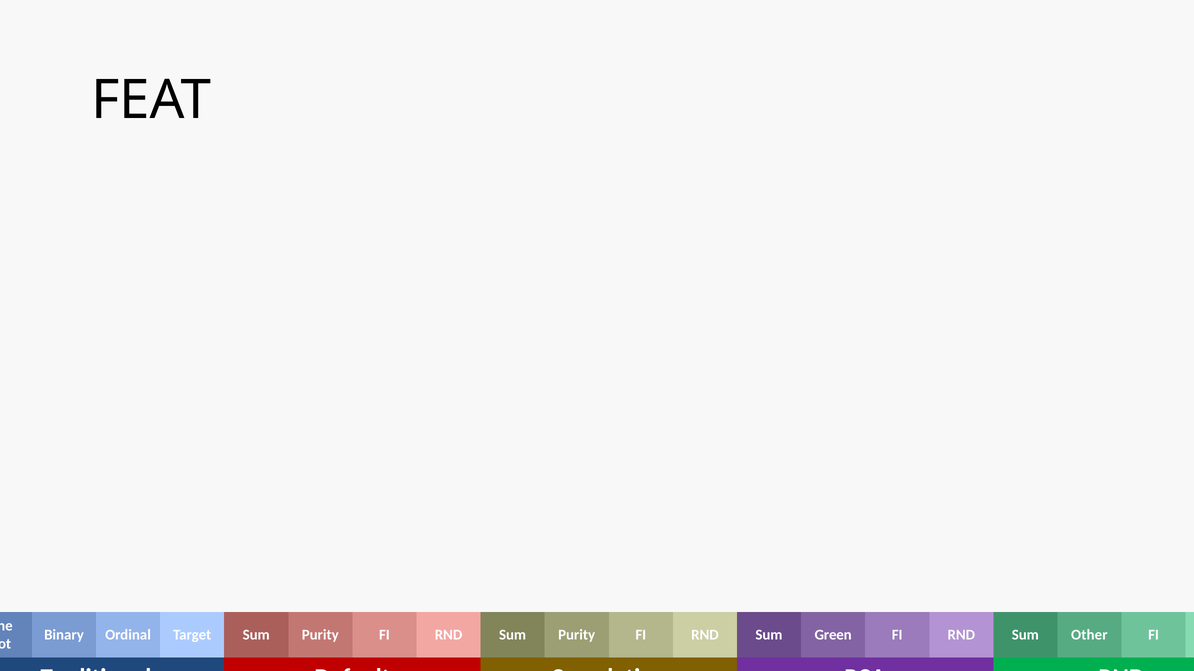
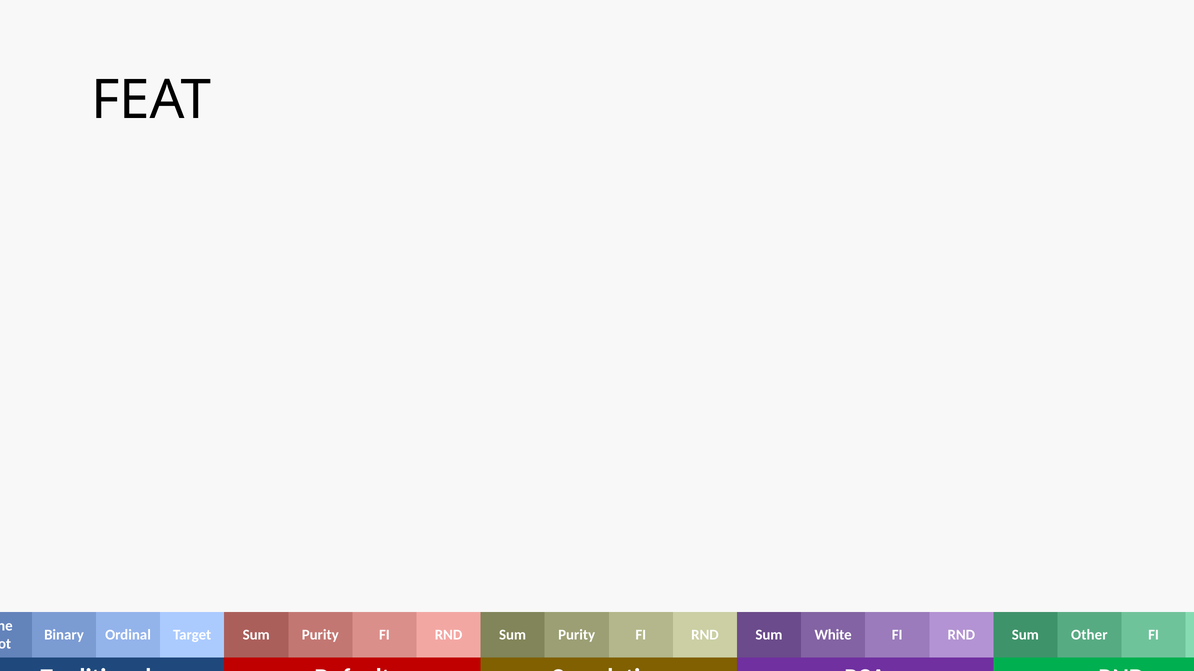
Green: Green -> White
